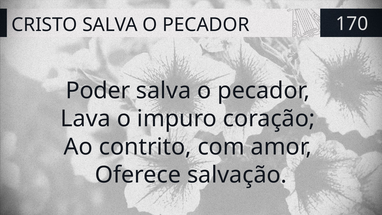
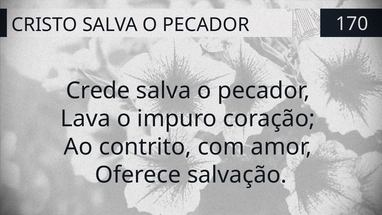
Poder: Poder -> Crede
